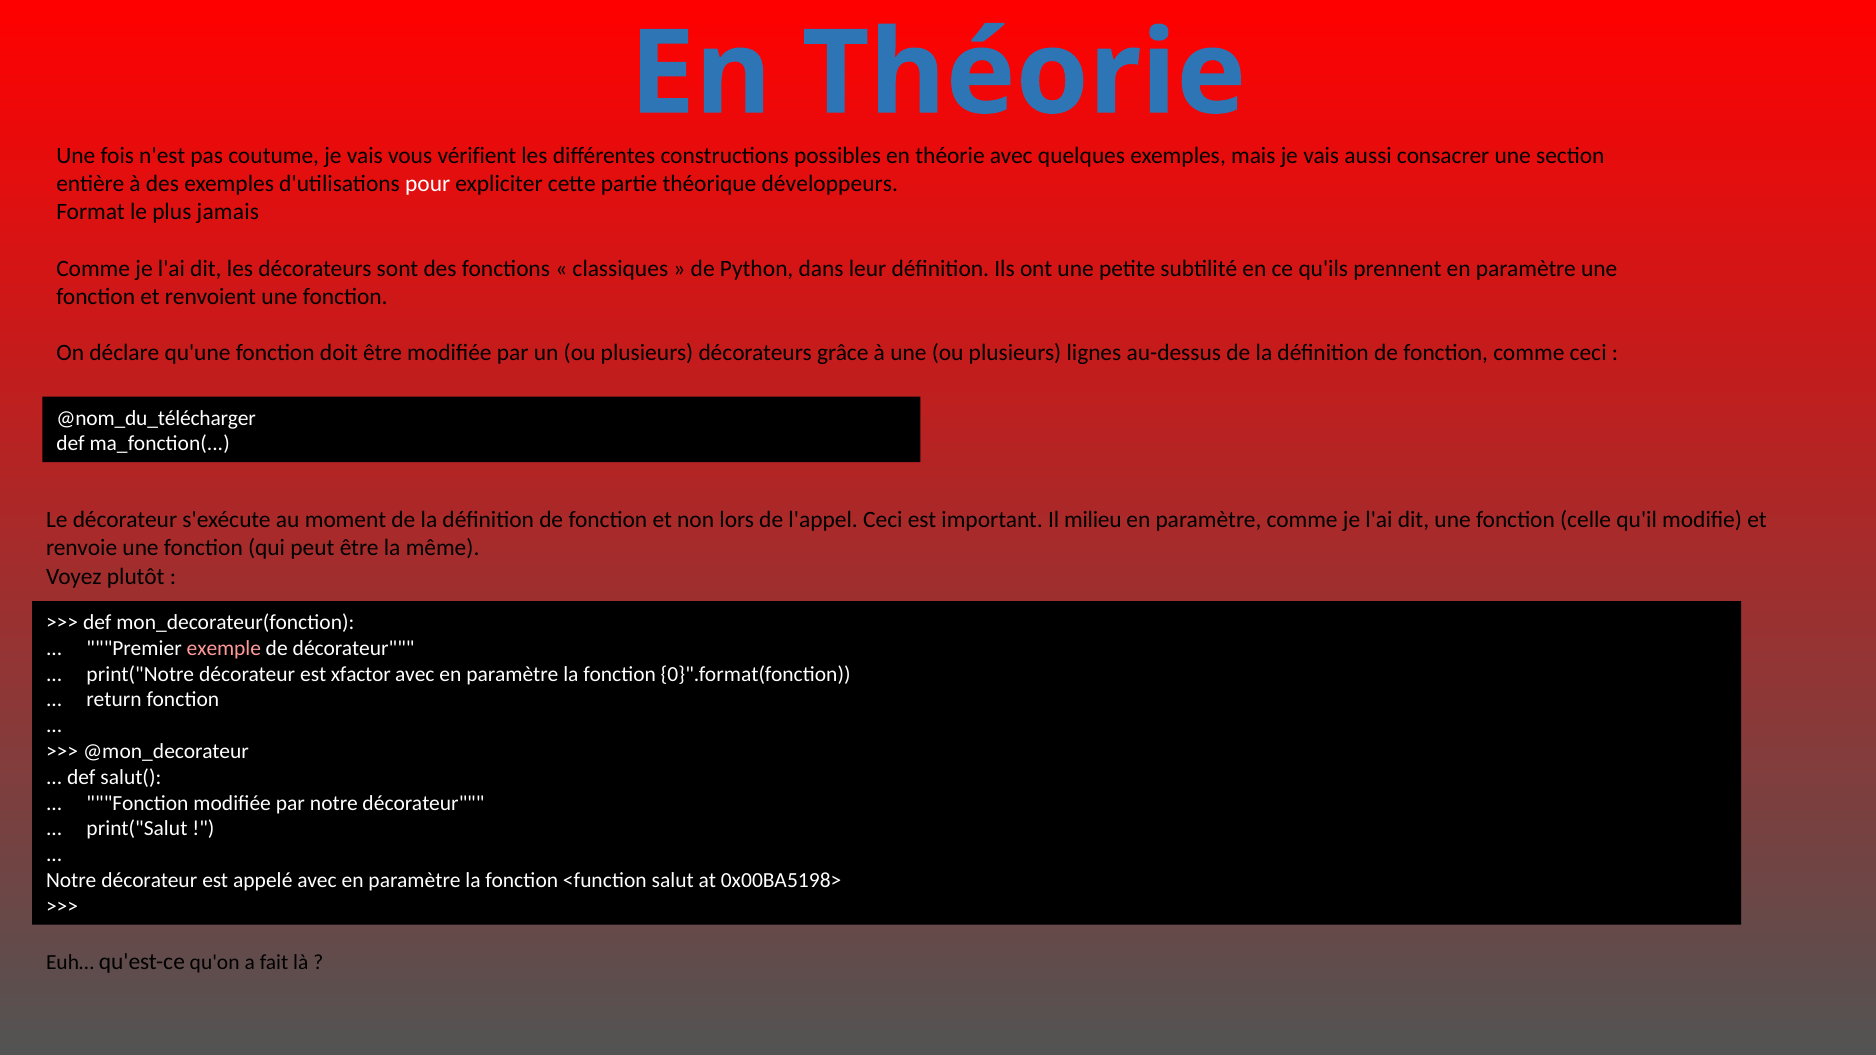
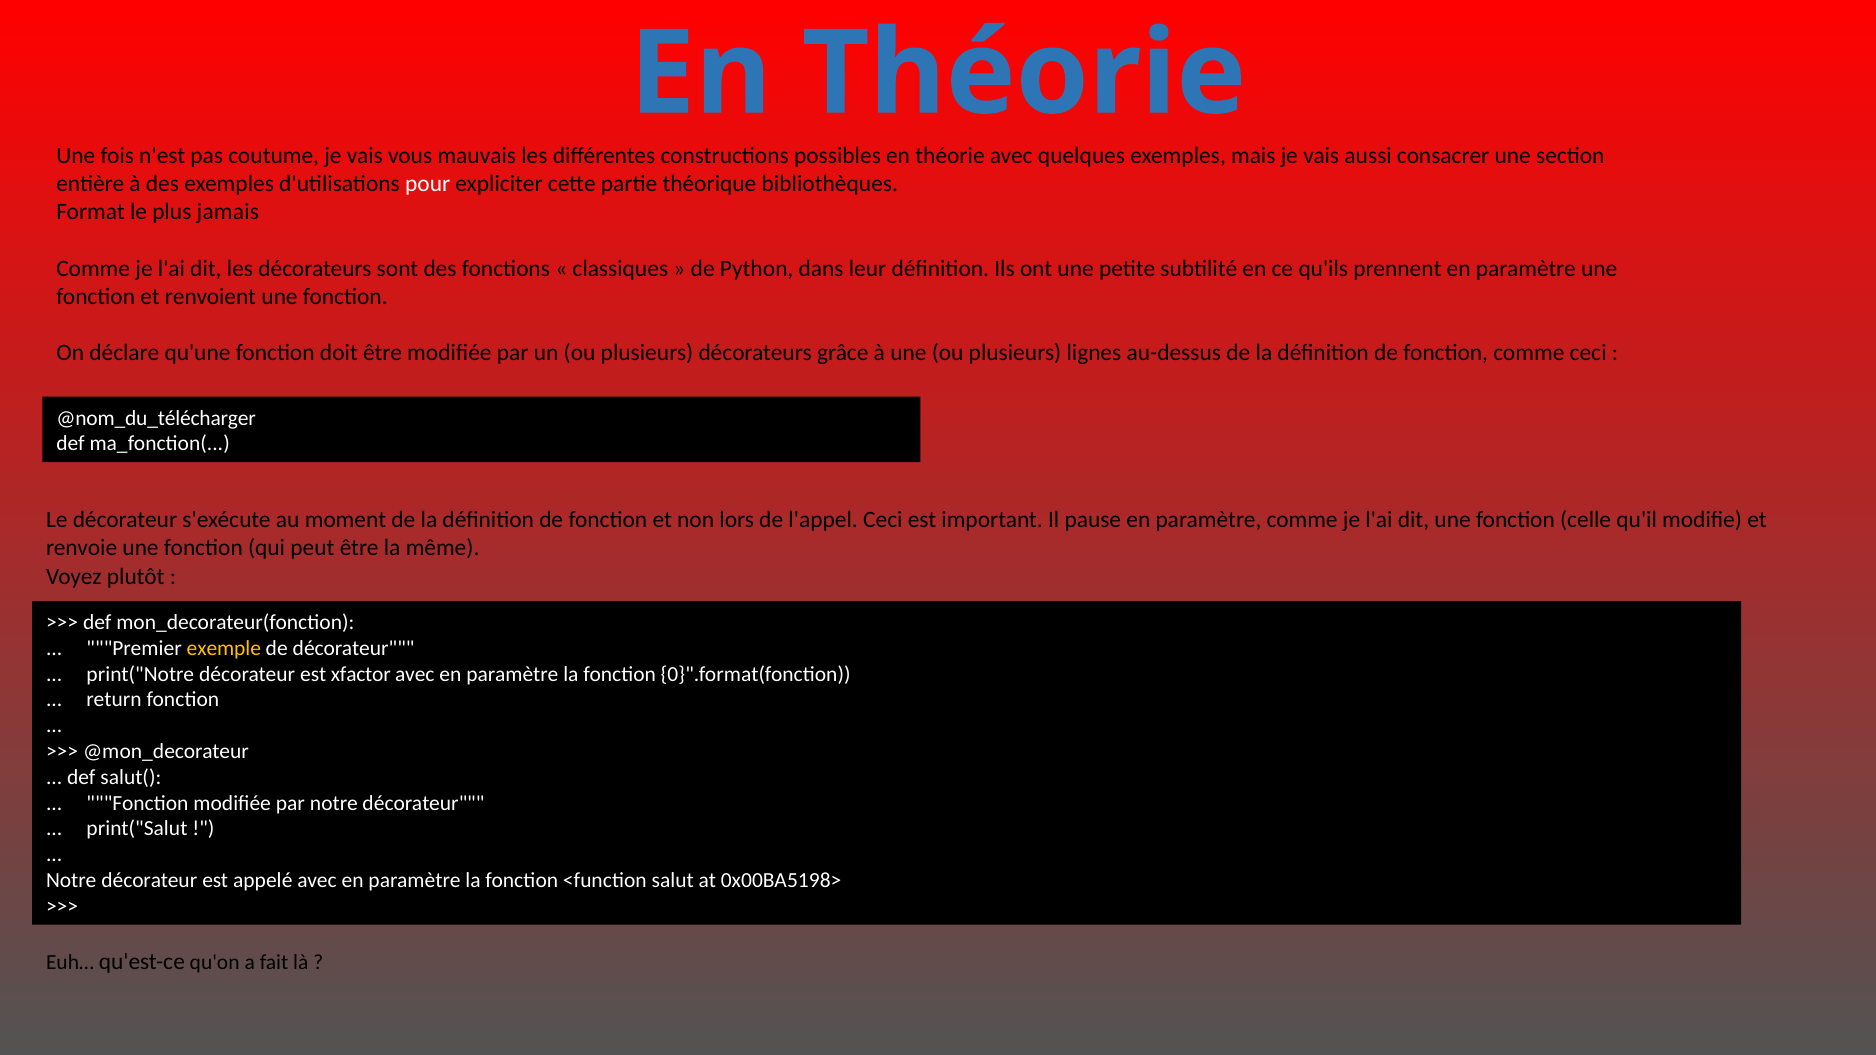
vérifient: vérifient -> mauvais
développeurs: développeurs -> bibliothèques
milieu: milieu -> pause
exemple colour: pink -> yellow
